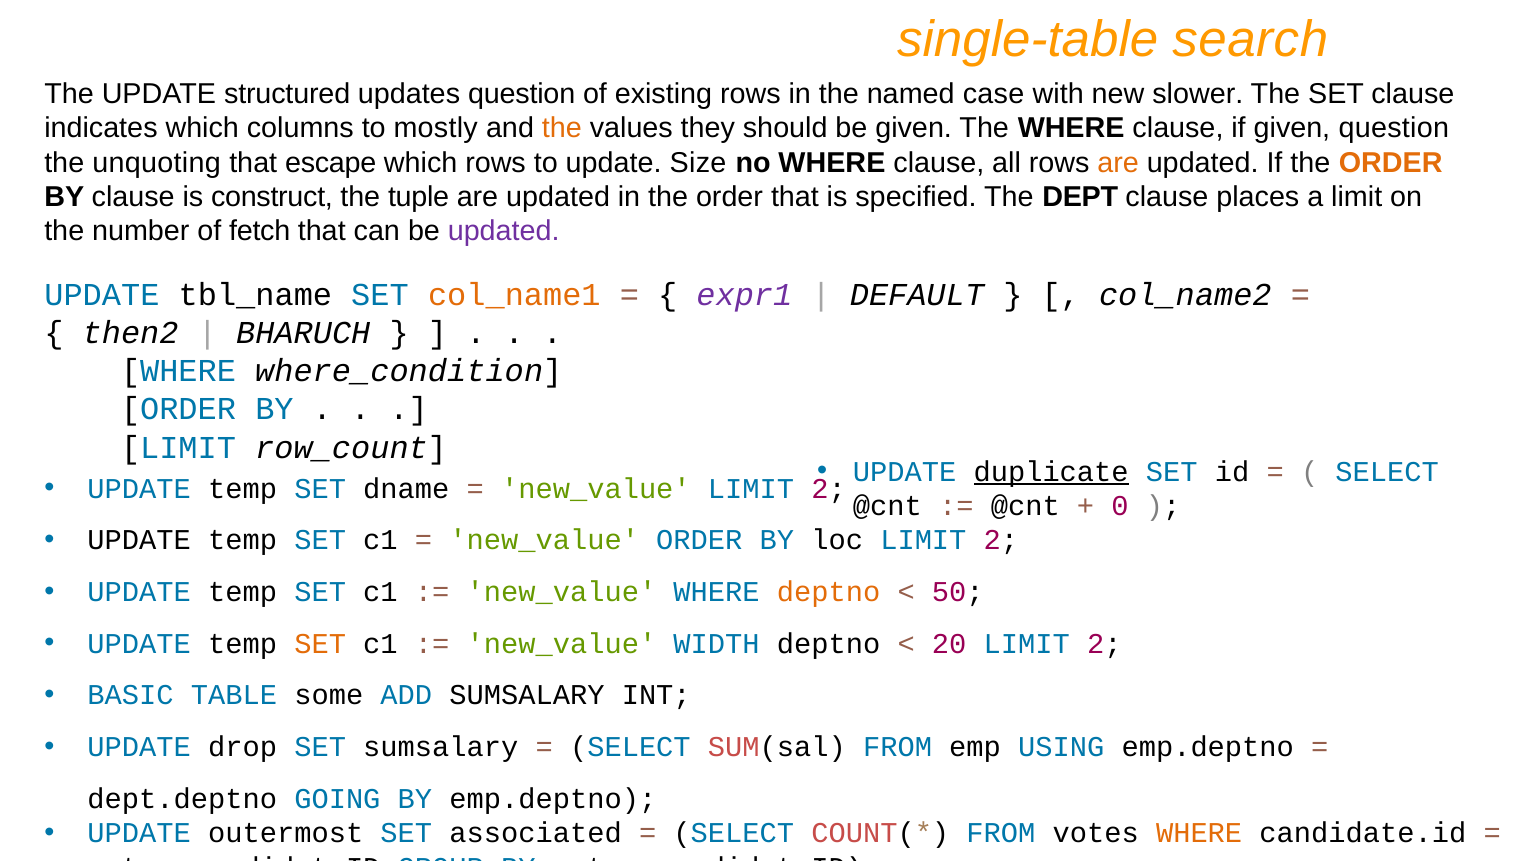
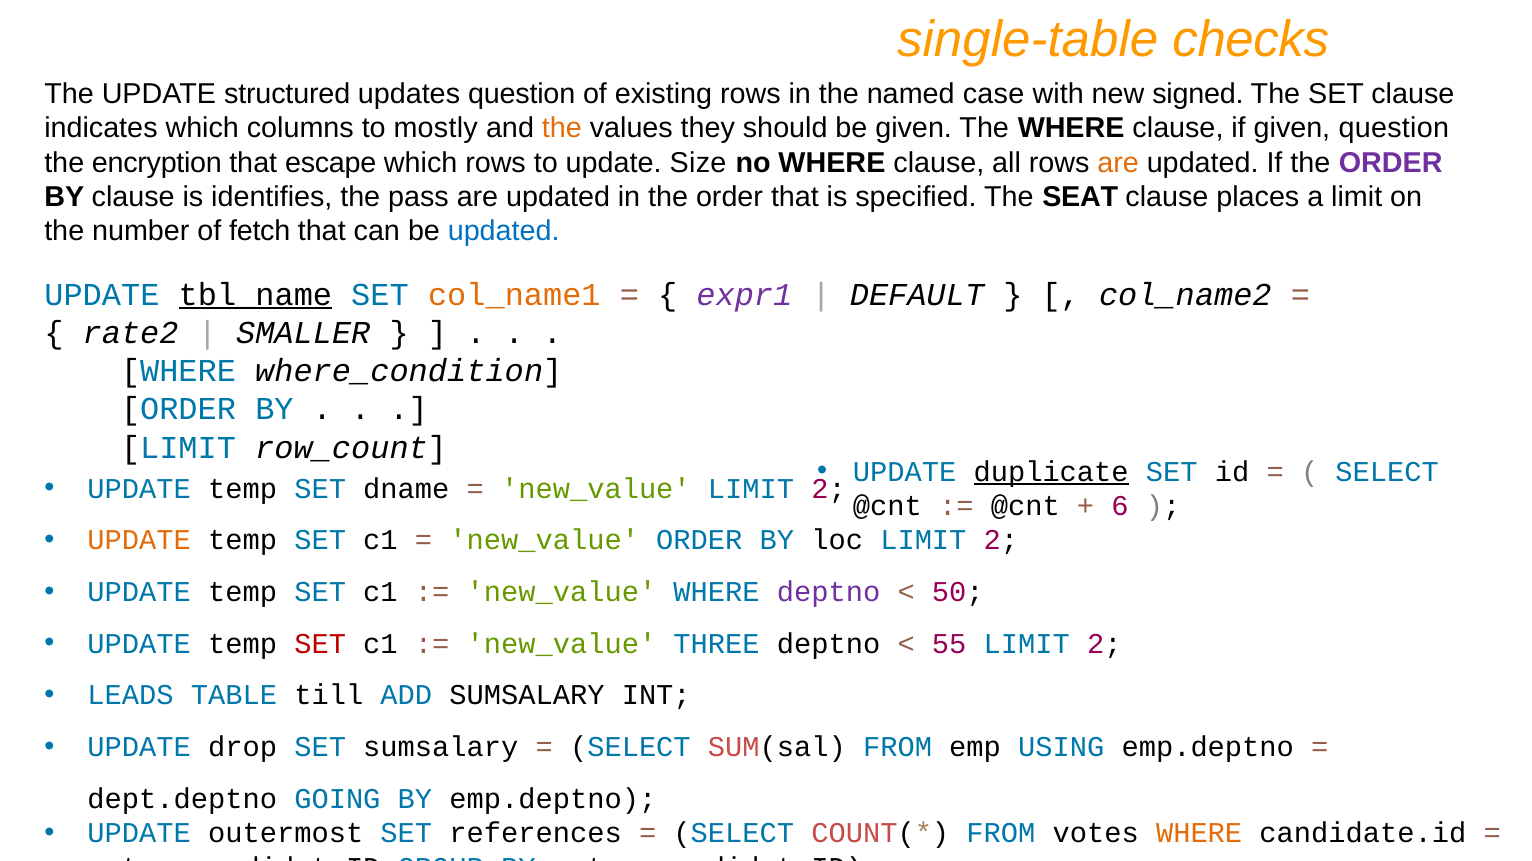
search: search -> checks
slower: slower -> signed
unquoting: unquoting -> encryption
ORDER at (1391, 163) colour: orange -> purple
construct: construct -> identifies
tuple: tuple -> pass
DEPT: DEPT -> SEAT
updated at (504, 232) colour: purple -> blue
tbl_name underline: none -> present
then2: then2 -> rate2
BHARUCH: BHARUCH -> SMALLER
0: 0 -> 6
UPDATE at (139, 541) colour: black -> orange
deptno at (829, 593) colour: orange -> purple
SET at (320, 644) colour: orange -> red
WIDTH: WIDTH -> THREE
20: 20 -> 55
BASIC: BASIC -> LEADS
some: some -> till
associated: associated -> references
